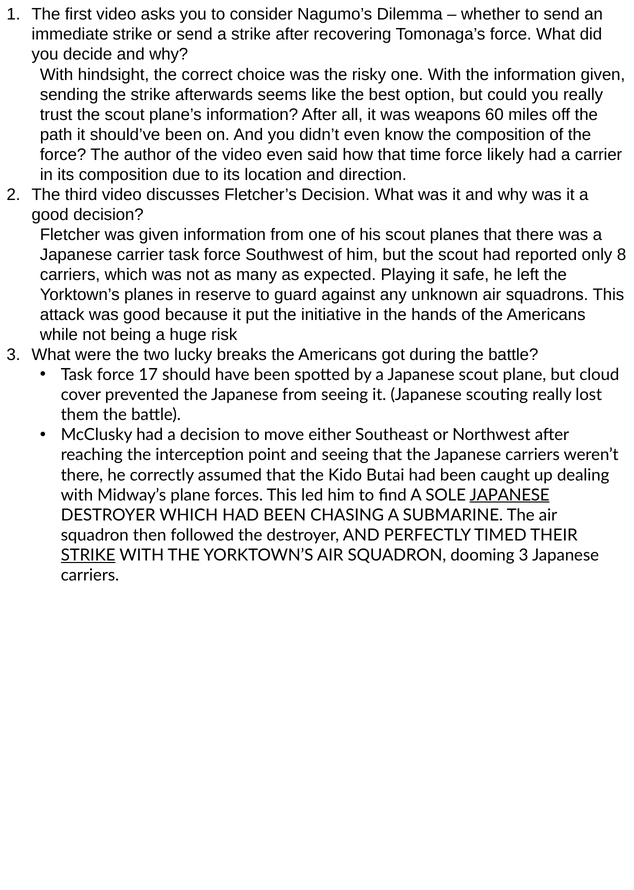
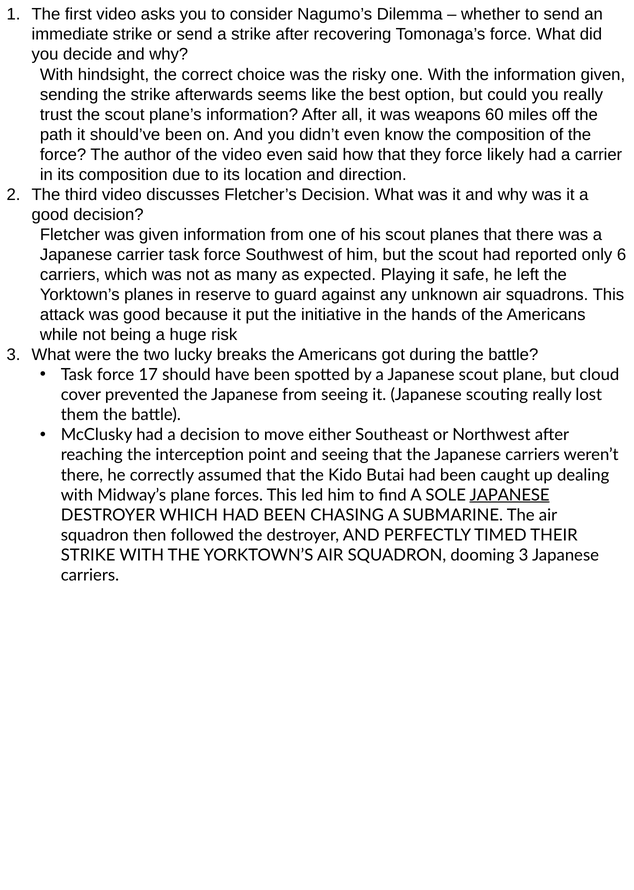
time: time -> they
8: 8 -> 6
STRIKE at (88, 555) underline: present -> none
